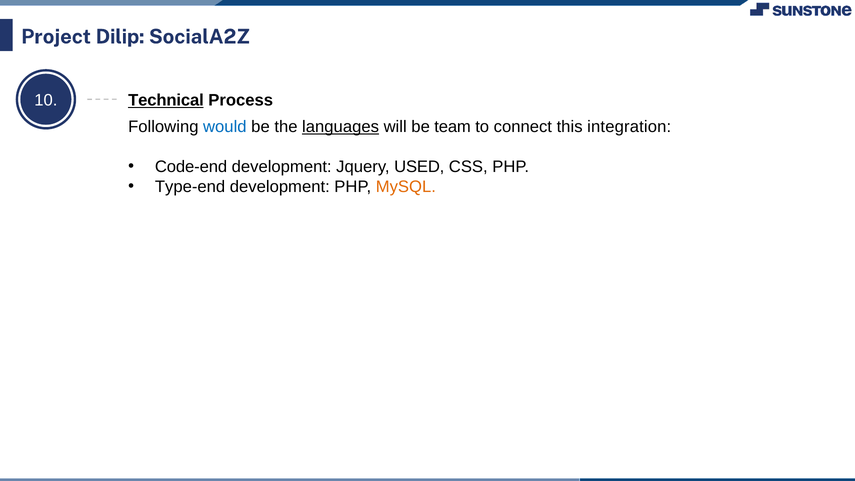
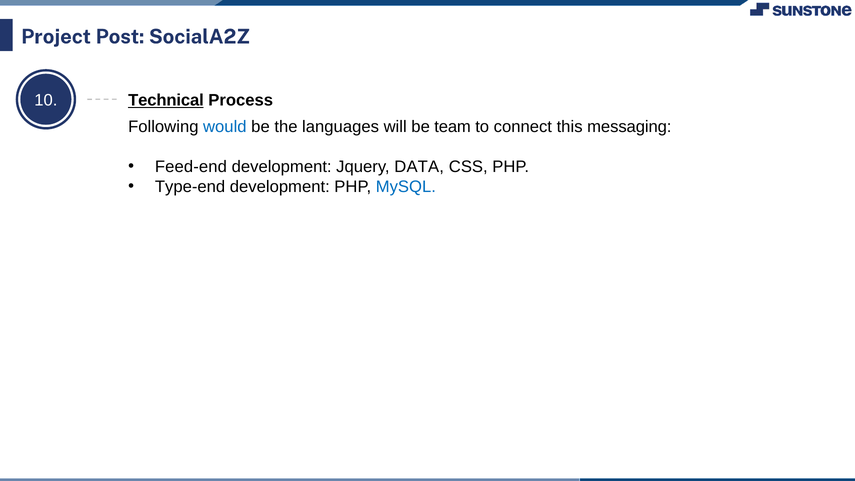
Dilip: Dilip -> Post
languages underline: present -> none
integration: integration -> messaging
Code-end: Code-end -> Feed-end
USED: USED -> DATA
MySQL colour: orange -> blue
